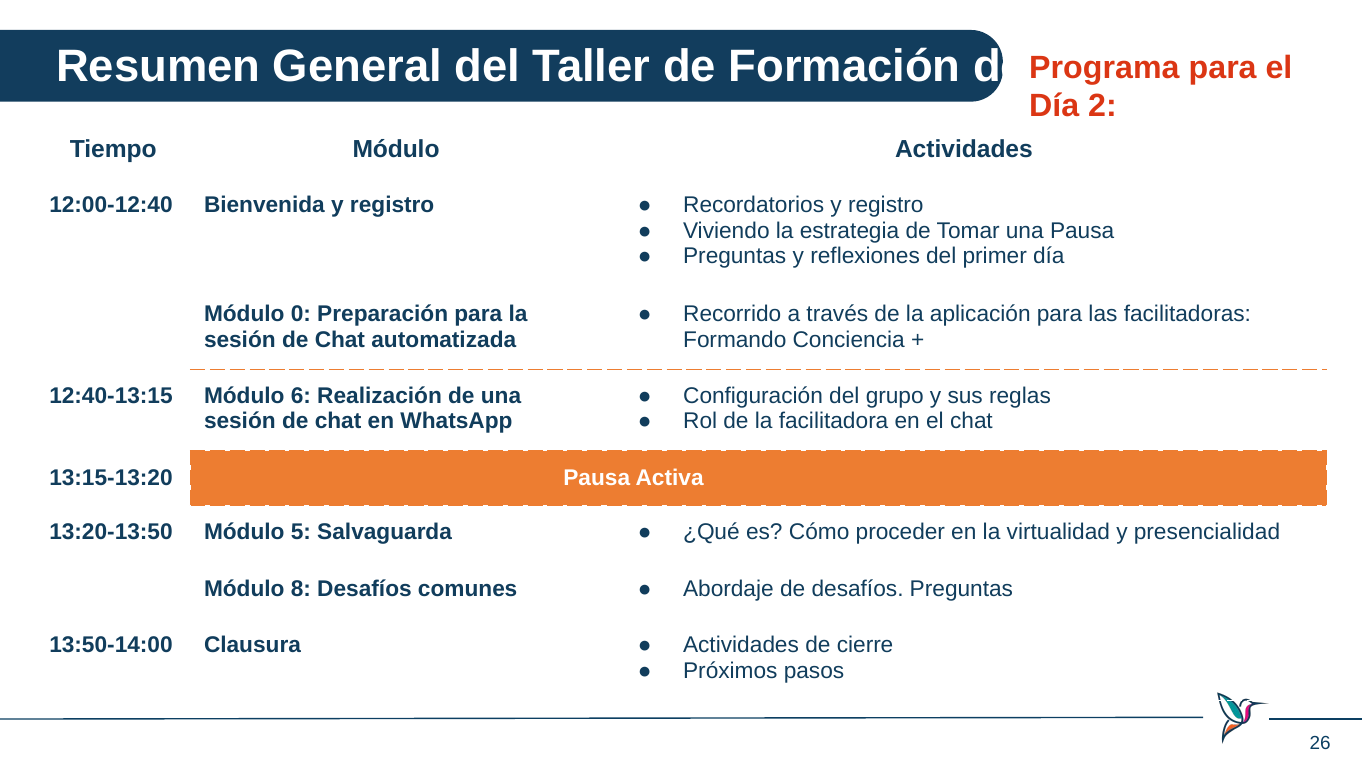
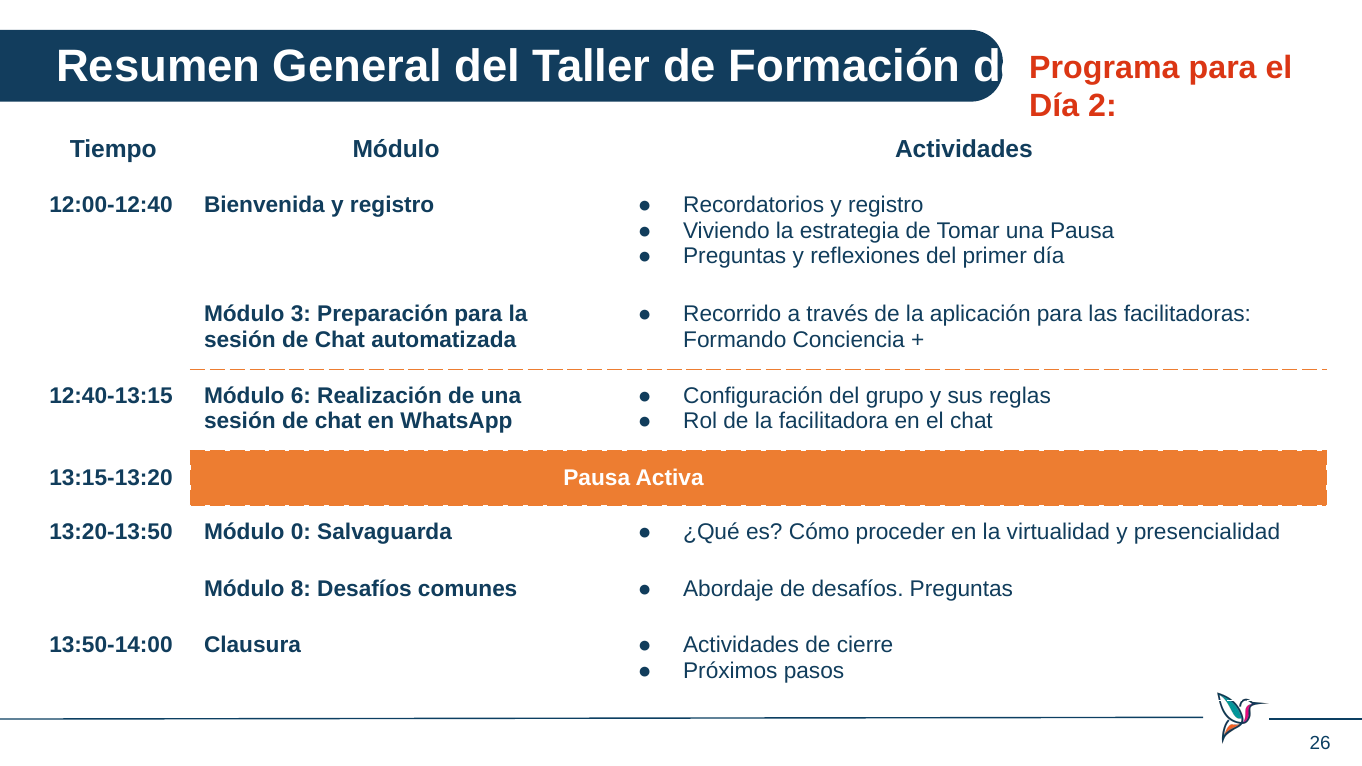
0: 0 -> 3
5: 5 -> 0
